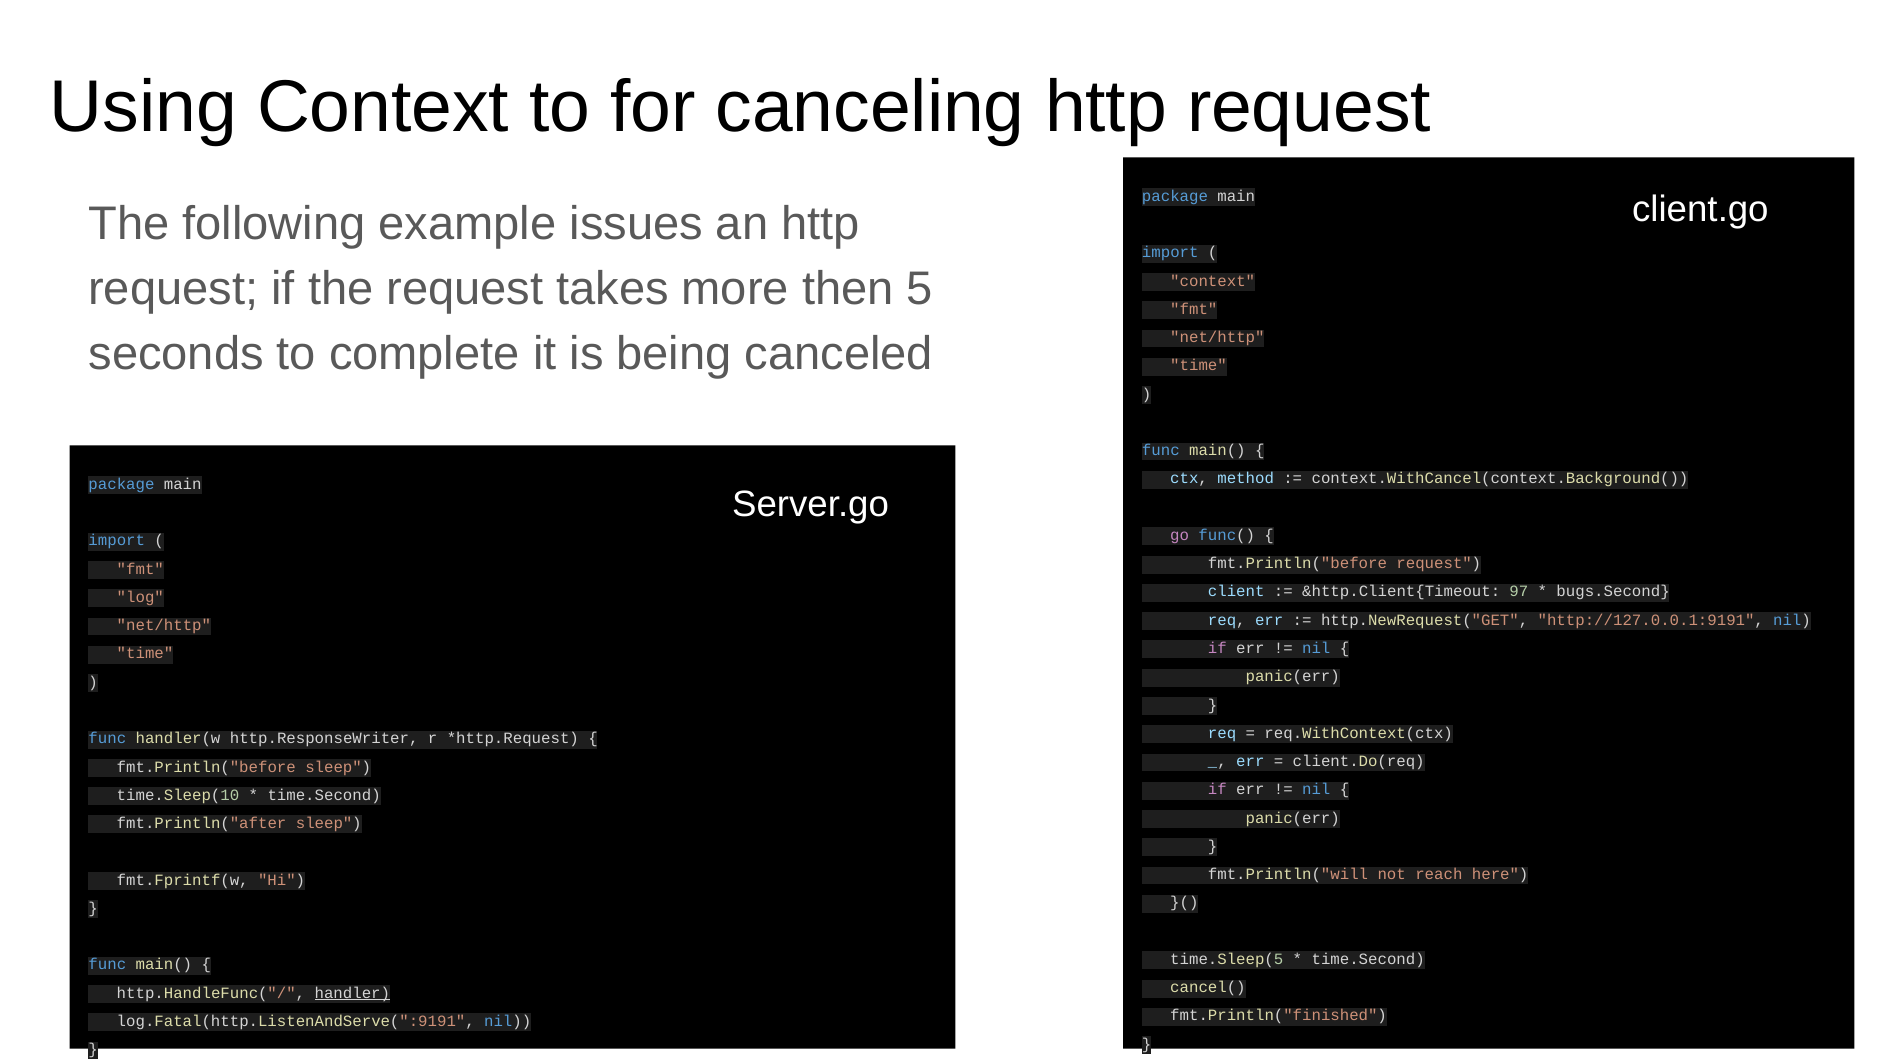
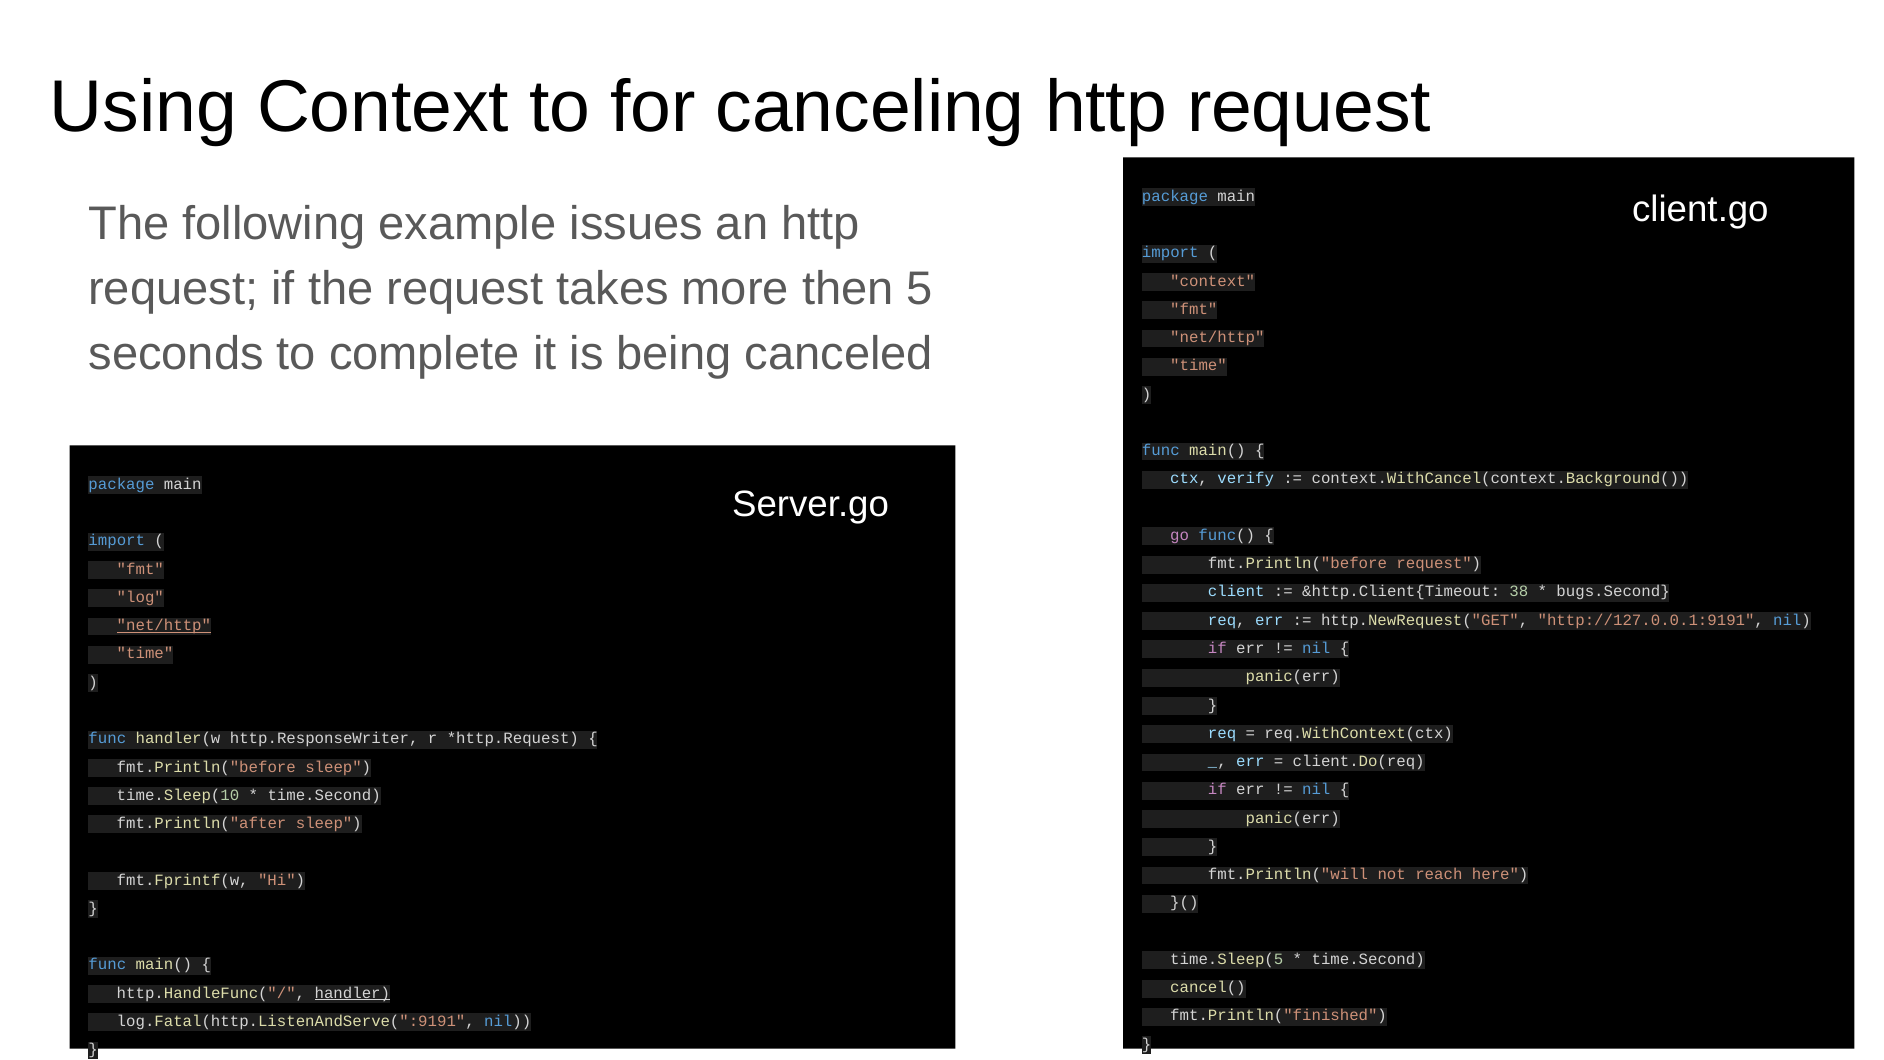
method: method -> verify
97: 97 -> 38
net/http at (164, 625) underline: none -> present
